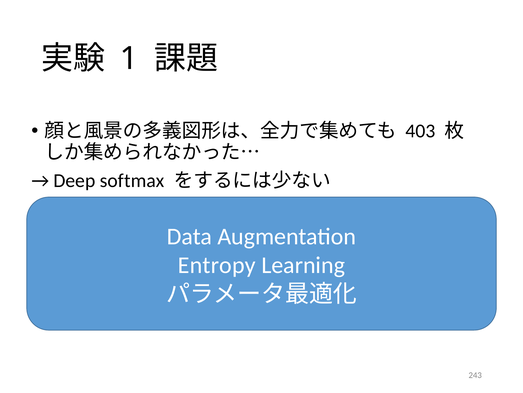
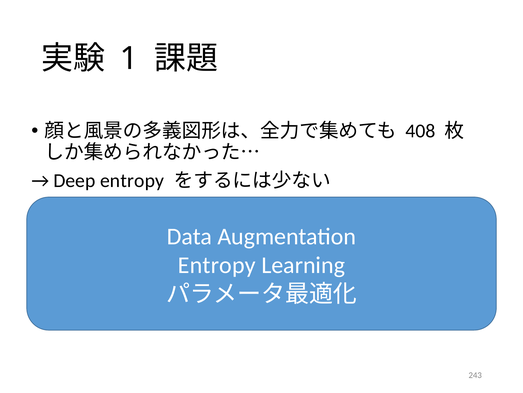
403: 403 -> 408
Deep softmax: softmax -> entropy
